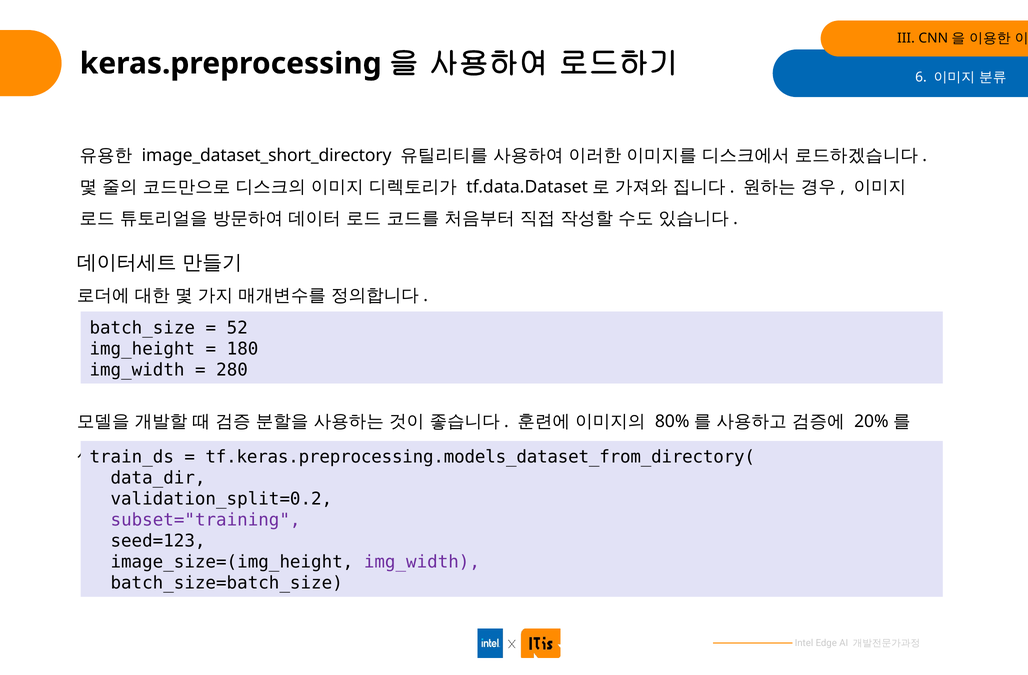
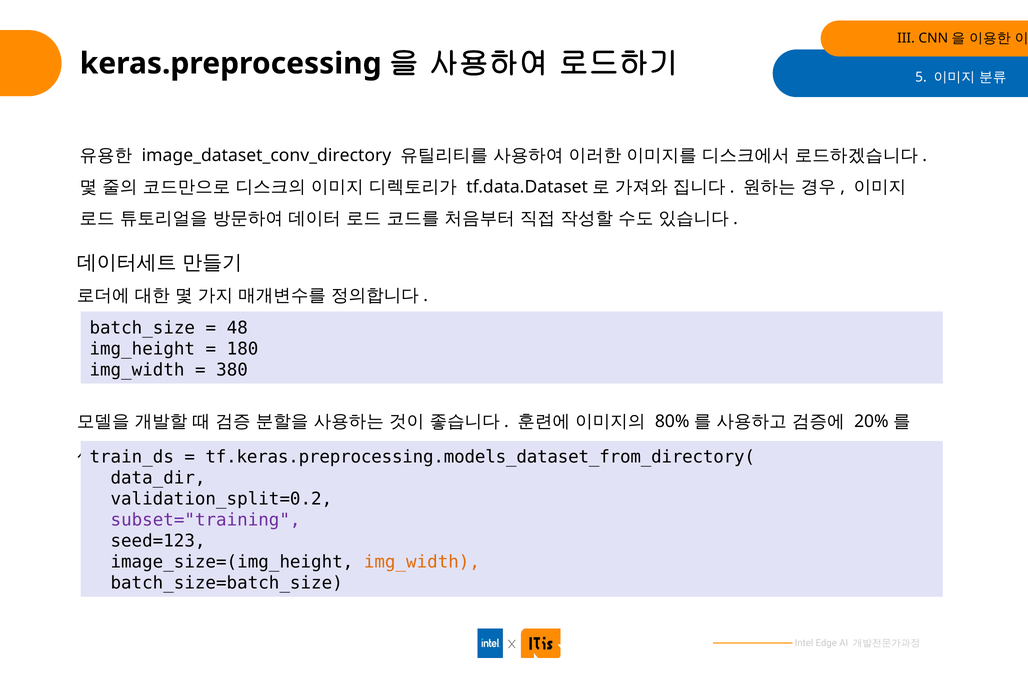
6: 6 -> 5
image_dataset_short_directory: image_dataset_short_directory -> image_dataset_conv_directory
52: 52 -> 48
280: 280 -> 380
img_width at (422, 562) colour: purple -> orange
